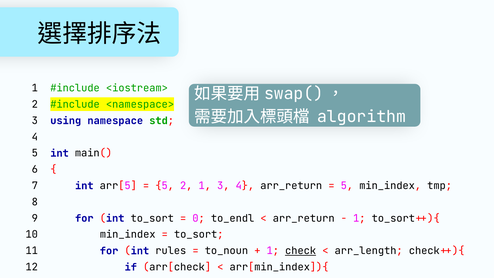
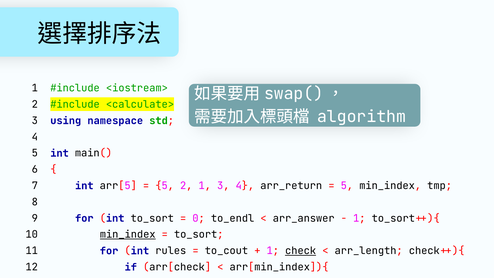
<namespace>: <namespace> -> <calculate>
arr_return at (304, 218): arr_return -> arr_answer
min_index at (128, 234) underline: none -> present
to_noun: to_noun -> to_cout
